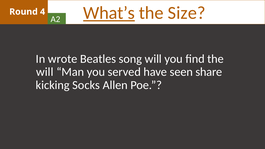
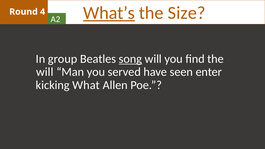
wrote: wrote -> group
song underline: none -> present
share: share -> enter
Socks: Socks -> What
